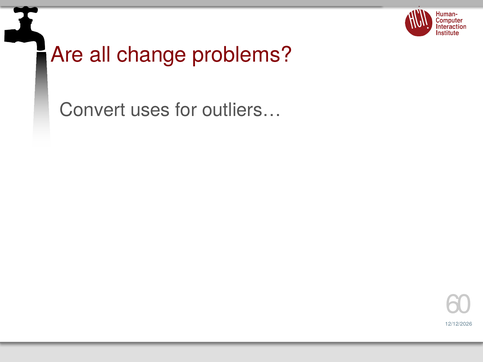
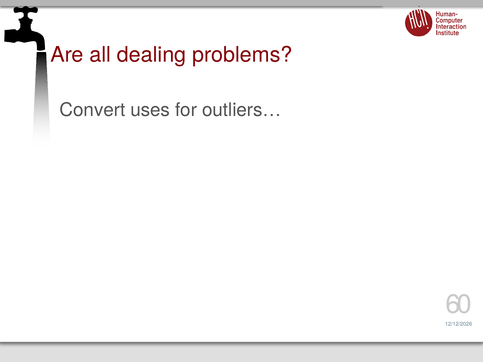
change: change -> dealing
